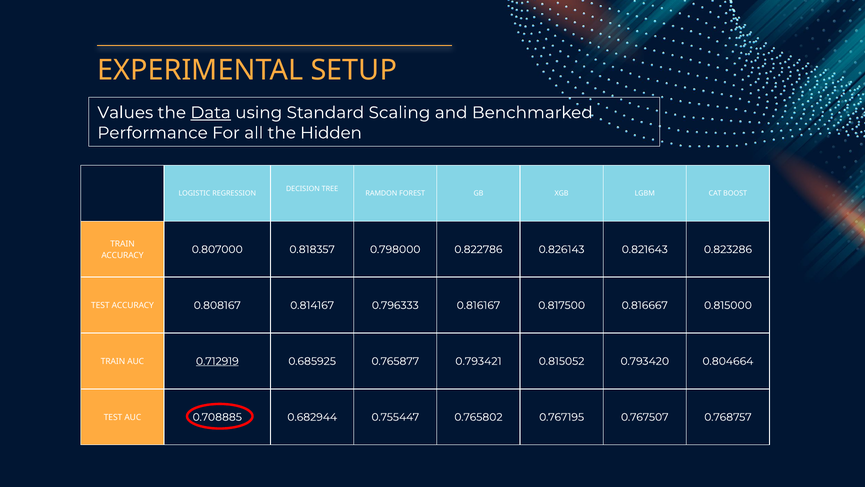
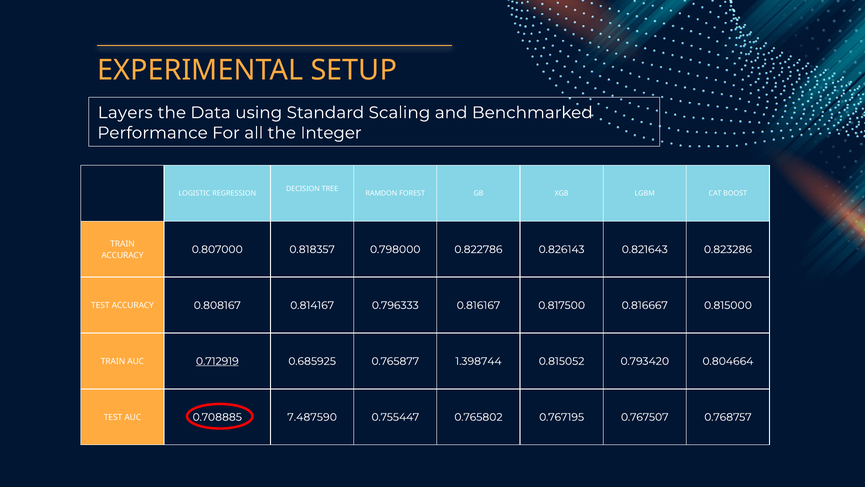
Values: Values -> Layers
Data underline: present -> none
Hidden: Hidden -> Integer
0.793421: 0.793421 -> 1.398744
0.682944: 0.682944 -> 7.487590
